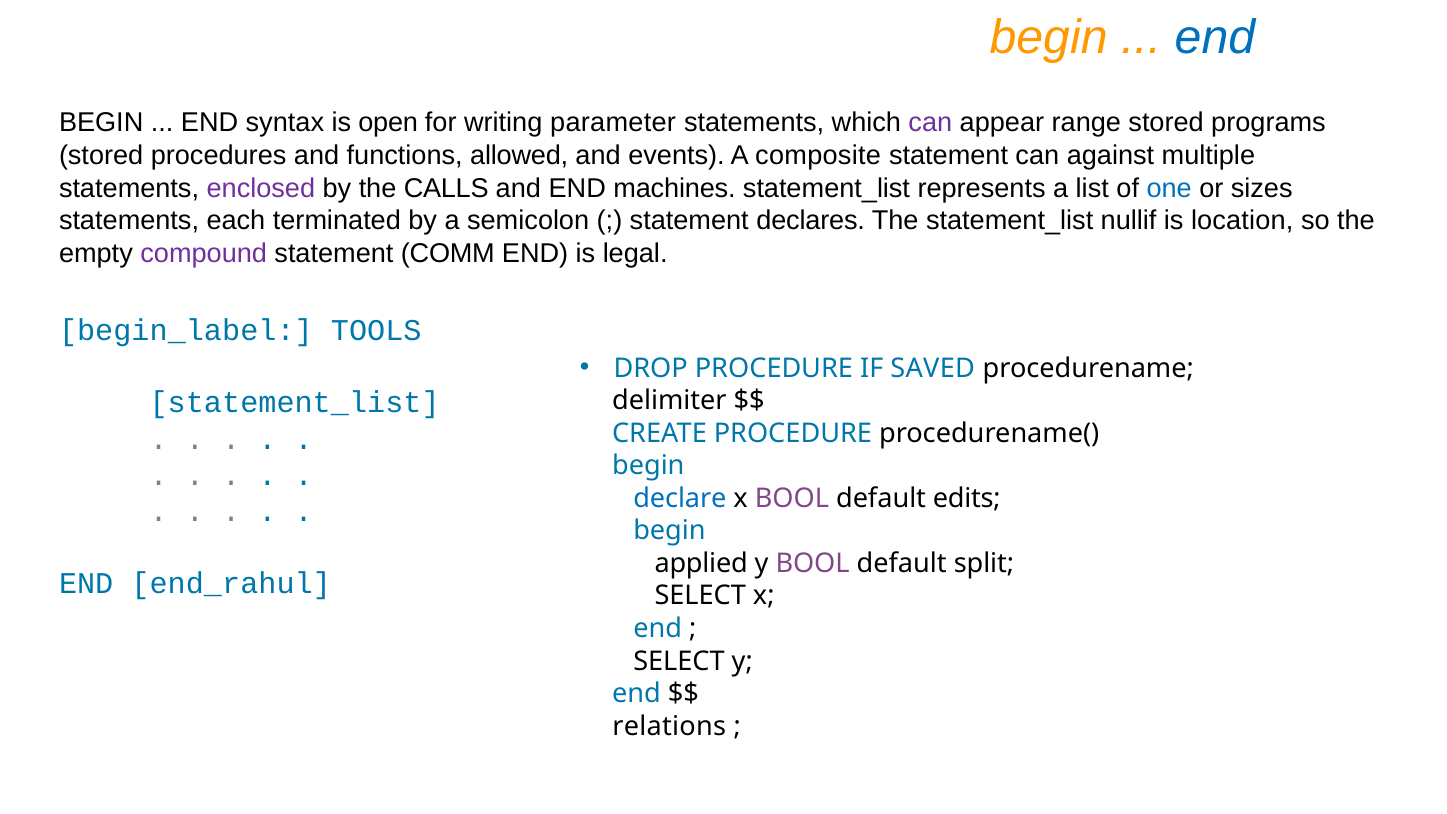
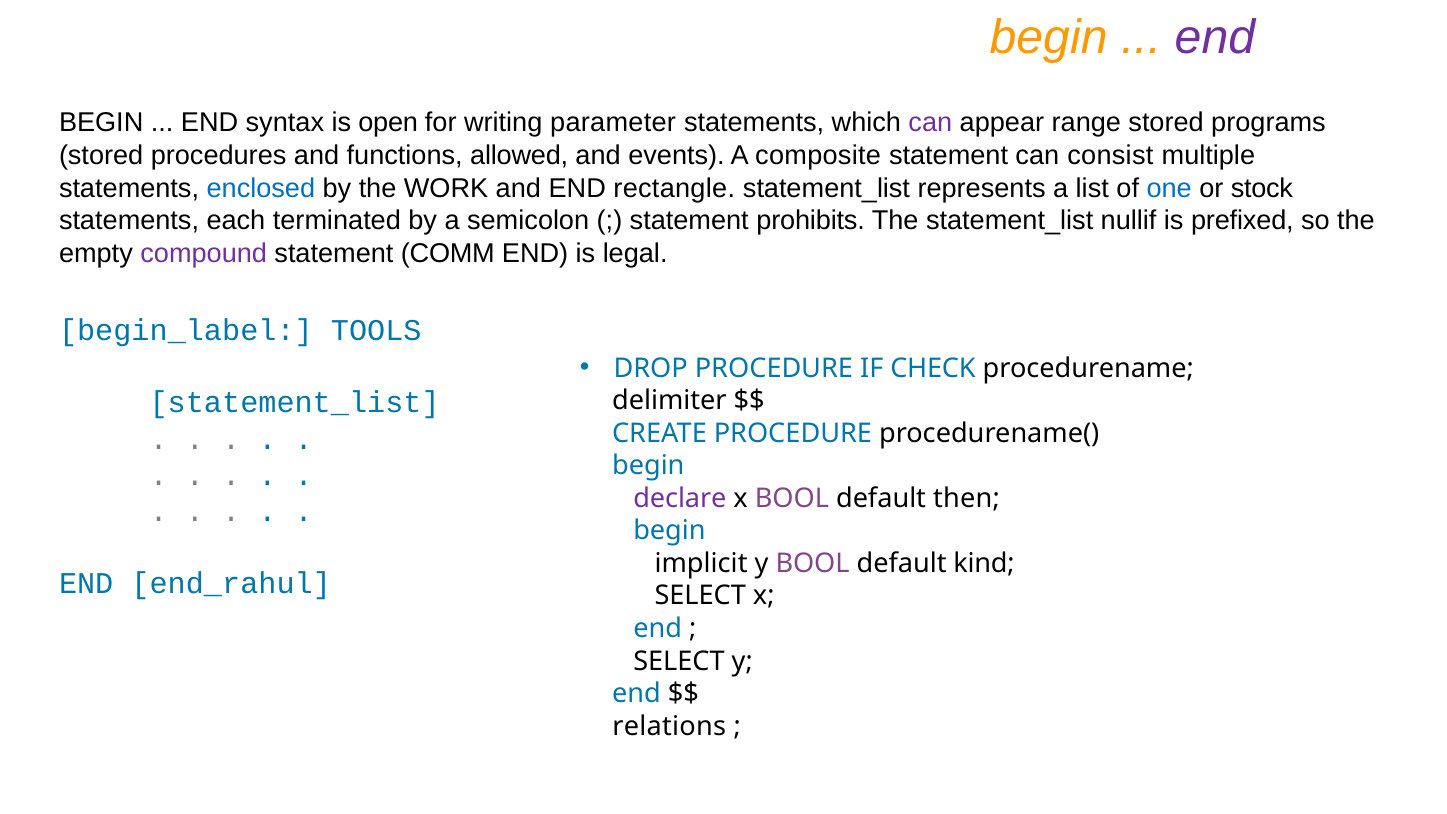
end at (1215, 38) colour: blue -> purple
against: against -> consist
enclosed colour: purple -> blue
CALLS: CALLS -> WORK
machines: machines -> rectangle
sizes: sizes -> stock
declares: declares -> prohibits
location: location -> prefixed
SAVED: SAVED -> CHECK
declare colour: blue -> purple
edits: edits -> then
applied: applied -> implicit
split: split -> kind
